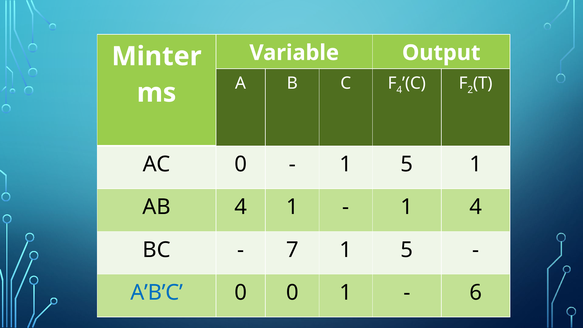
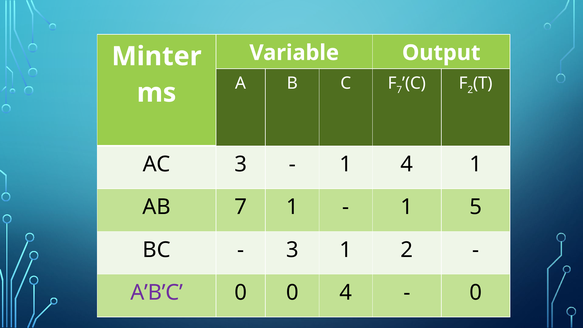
4 at (399, 90): 4 -> 7
AC 0: 0 -> 3
5 at (407, 164): 5 -> 4
AB 4: 4 -> 7
1 4: 4 -> 5
7 at (292, 250): 7 -> 3
5 at (407, 250): 5 -> 2
A’B’C colour: blue -> purple
0 1: 1 -> 4
6 at (476, 292): 6 -> 0
